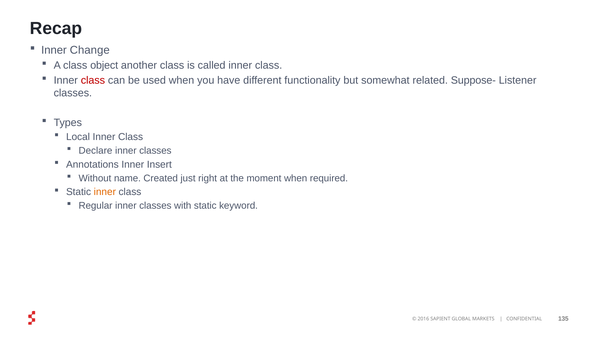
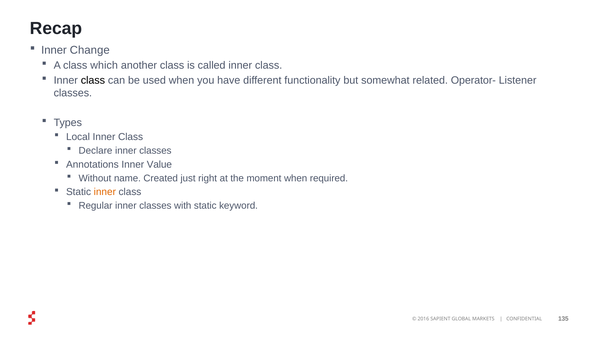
object: object -> which
class at (93, 80) colour: red -> black
Suppose-: Suppose- -> Operator-
Insert: Insert -> Value
